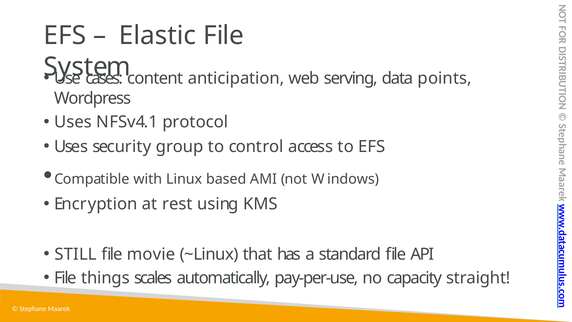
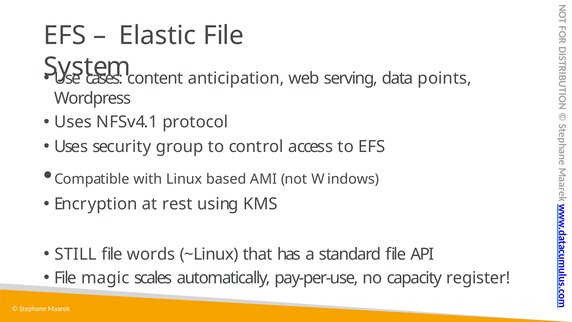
movie: movie -> words
things: things -> magic
straight: straight -> register
